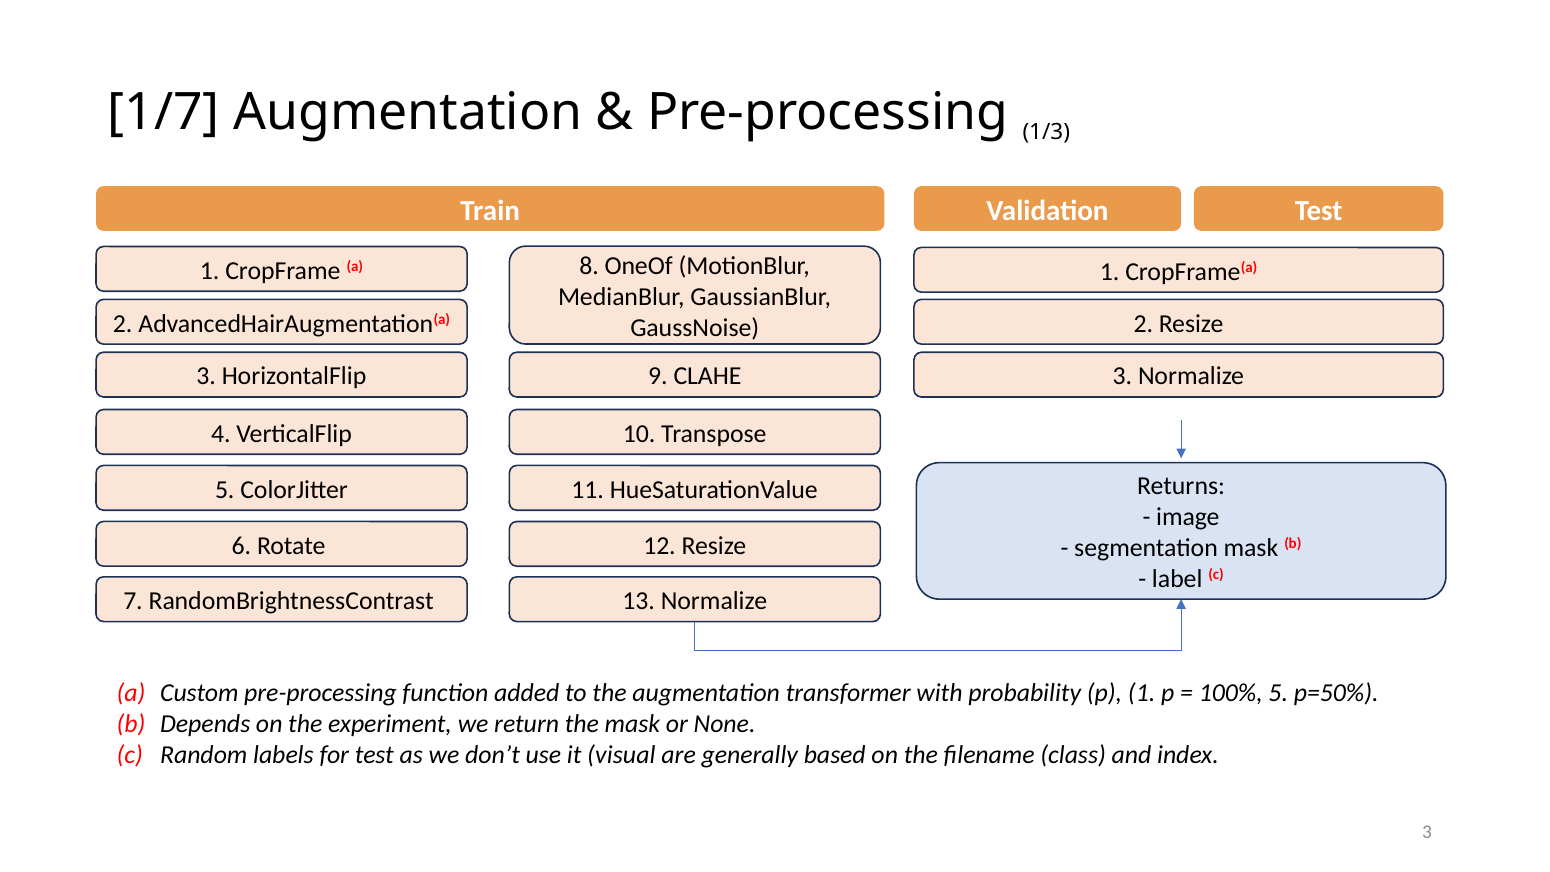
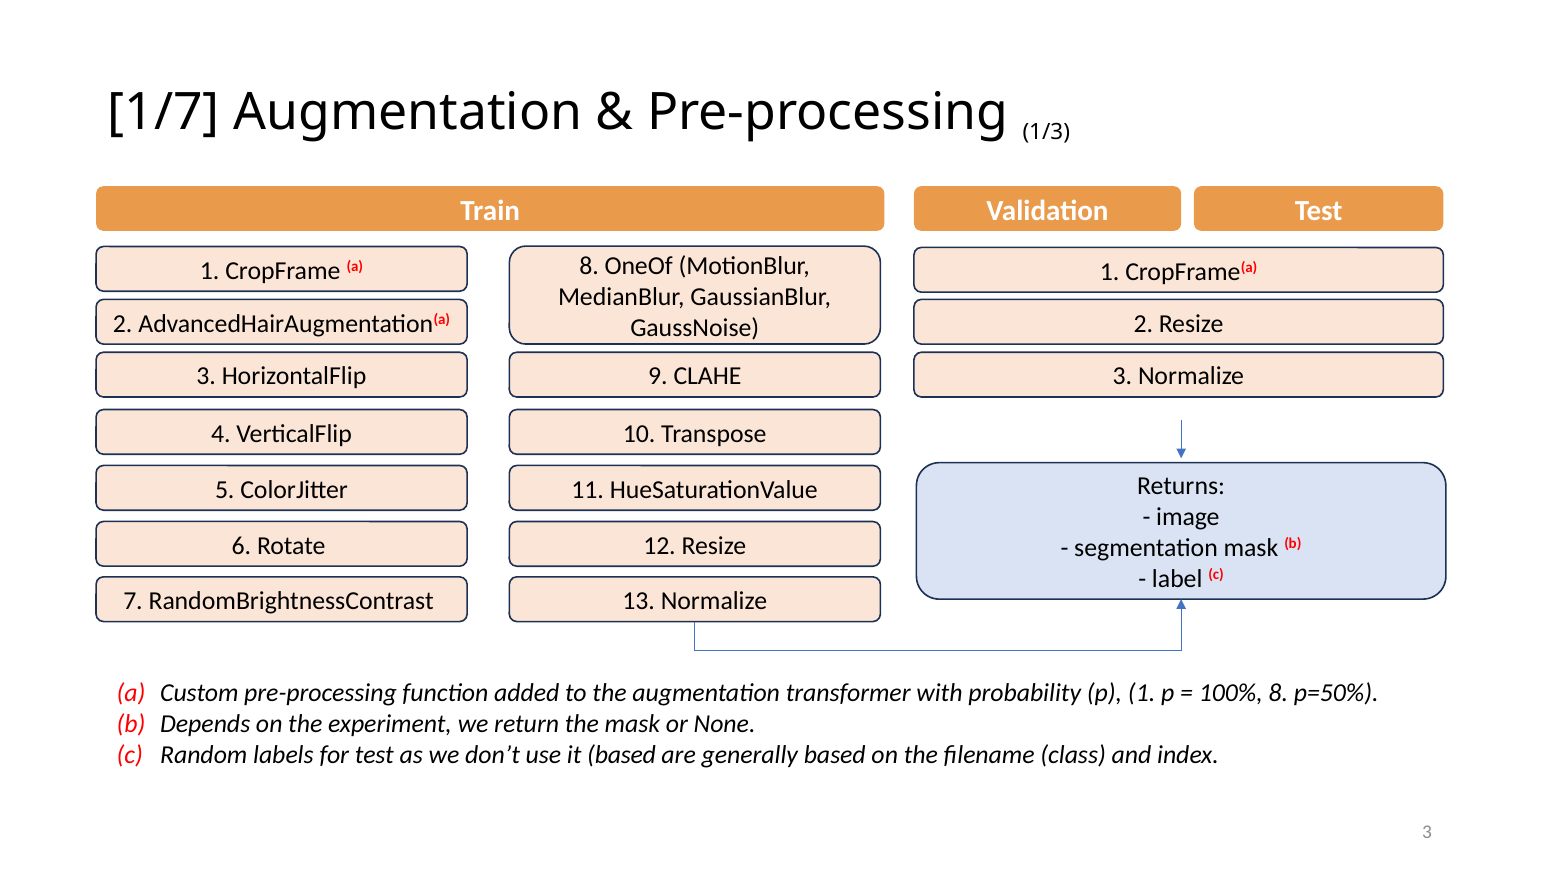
100% 5: 5 -> 8
it visual: visual -> based
